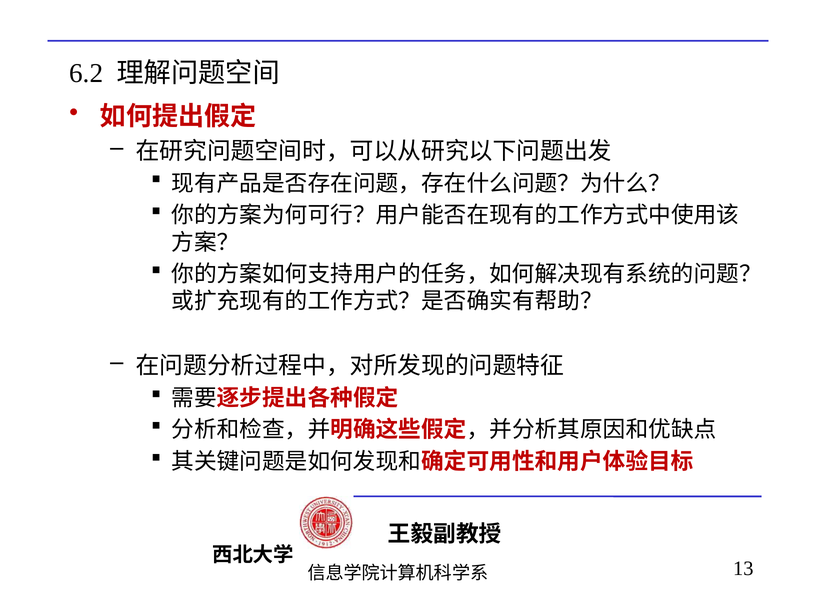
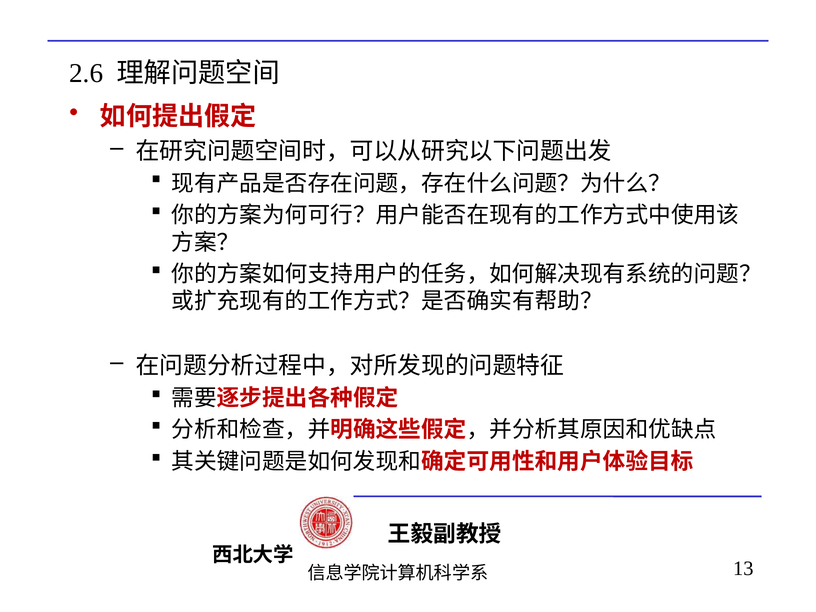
6.2: 6.2 -> 2.6
